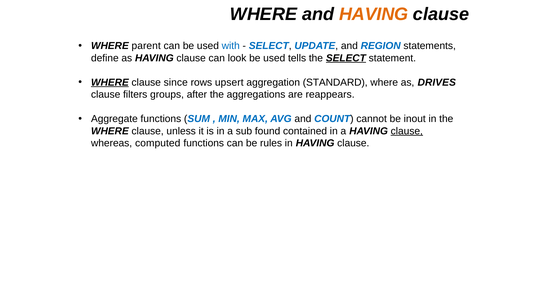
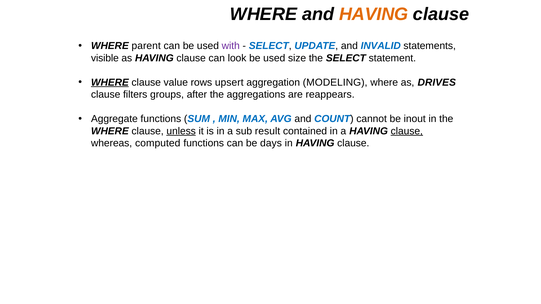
with colour: blue -> purple
REGION: REGION -> INVALID
define: define -> visible
tells: tells -> size
SELECT at (346, 58) underline: present -> none
since: since -> value
STANDARD: STANDARD -> MODELING
unless underline: none -> present
found: found -> result
rules: rules -> days
